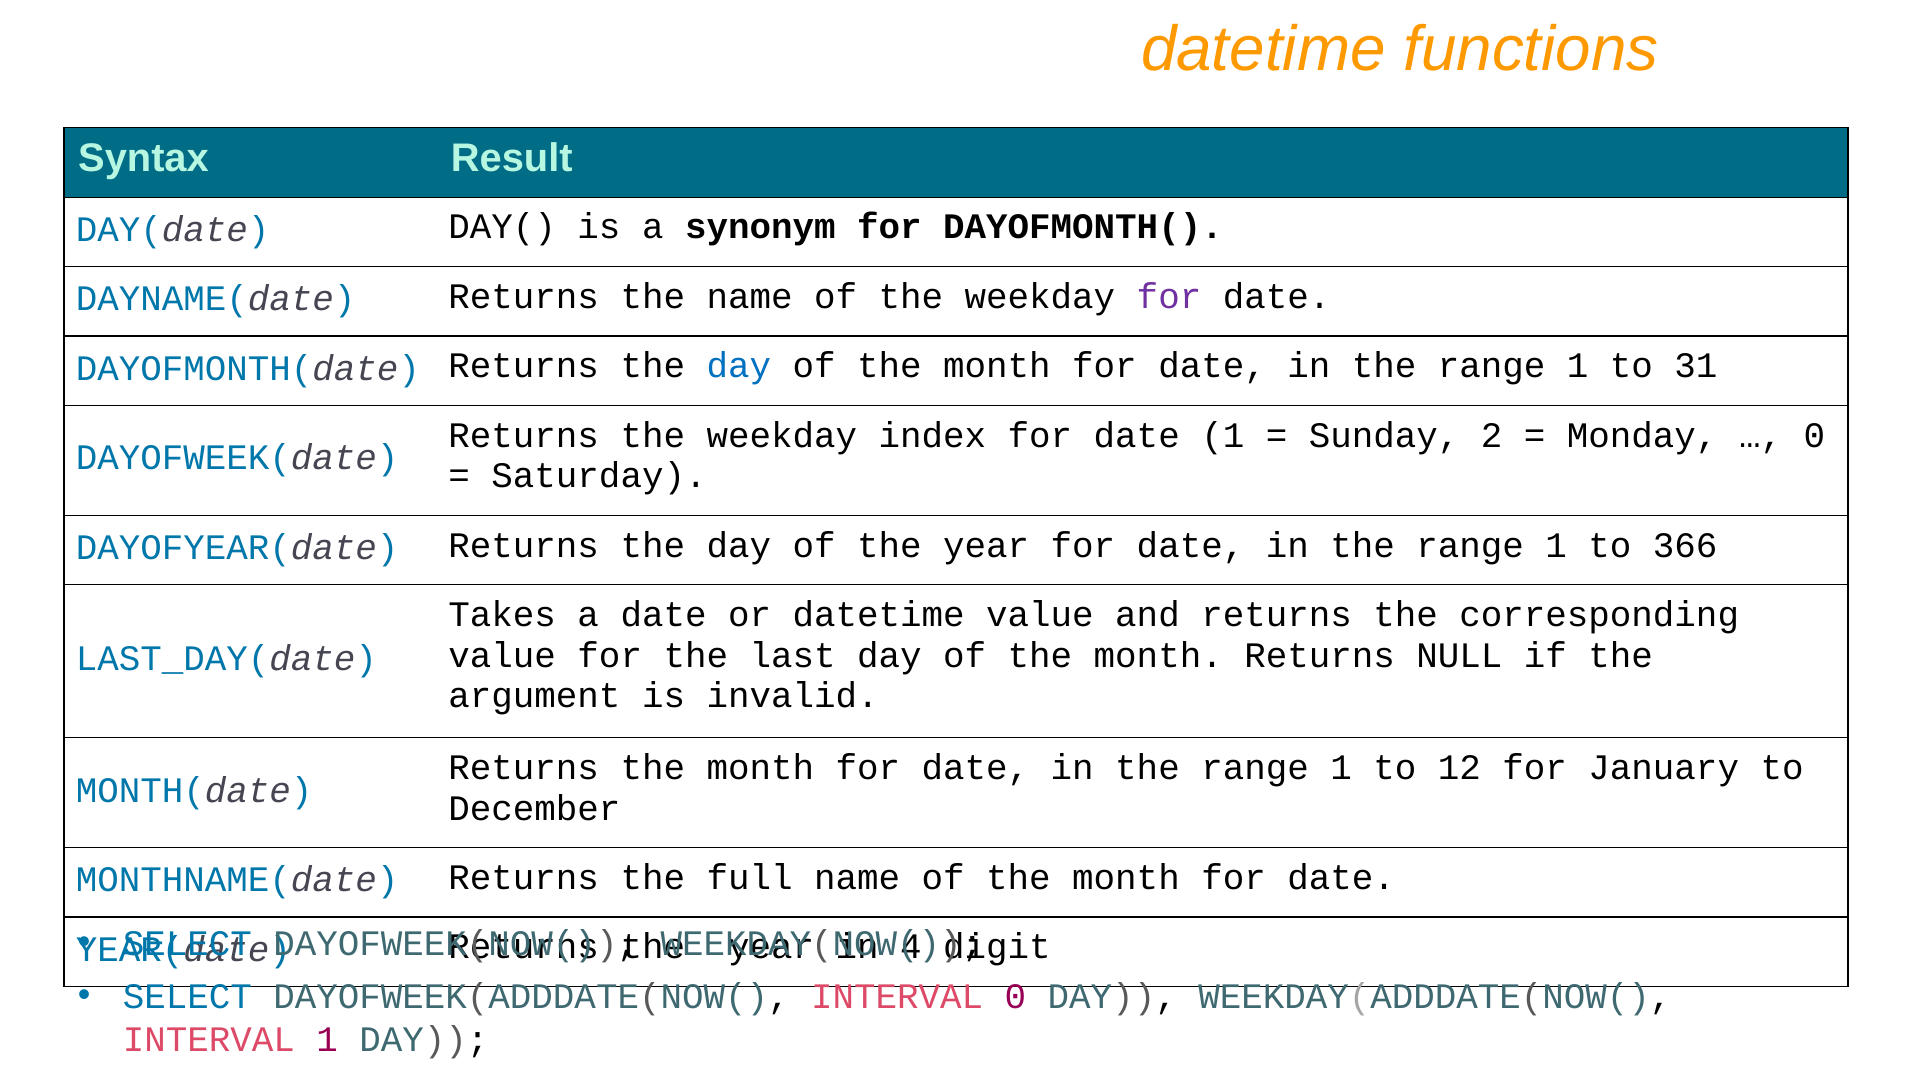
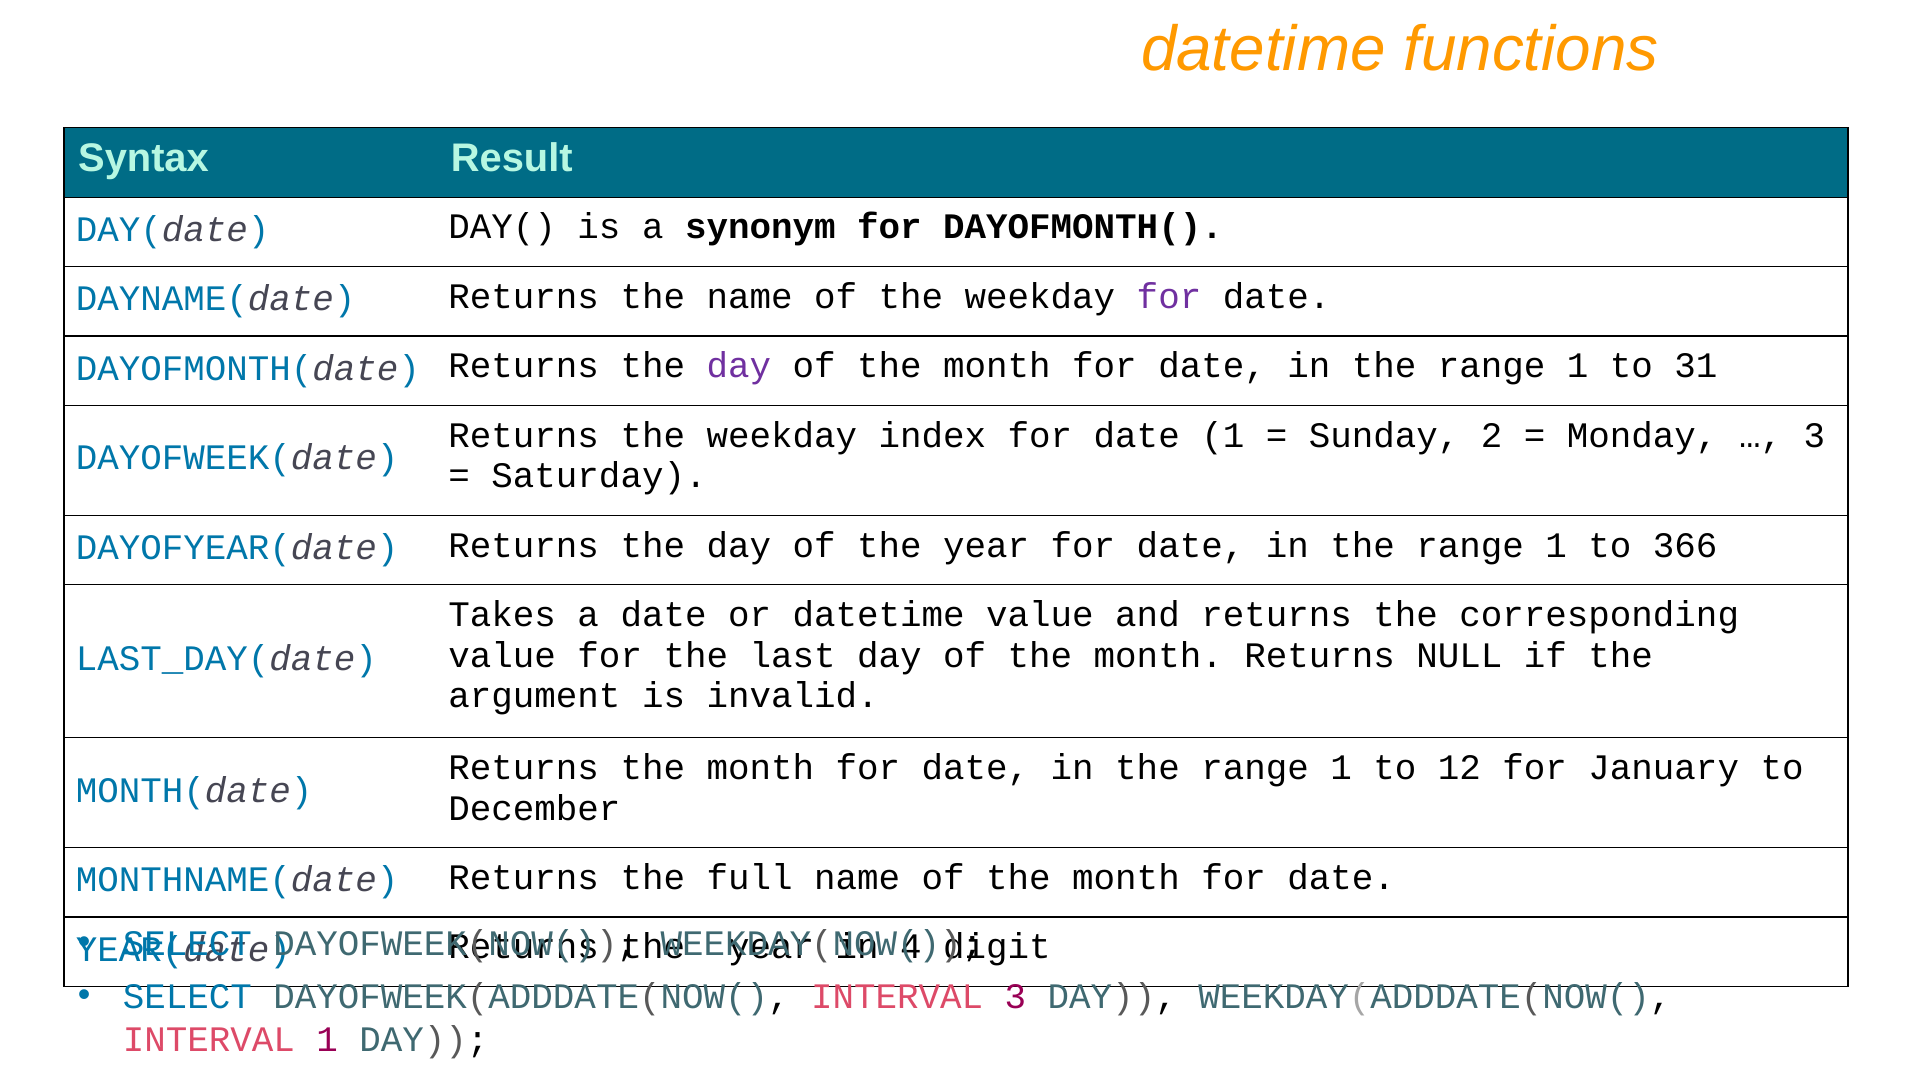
day at (739, 366) colour: blue -> purple
0 at (1814, 435): 0 -> 3
INTERVAL 0: 0 -> 3
